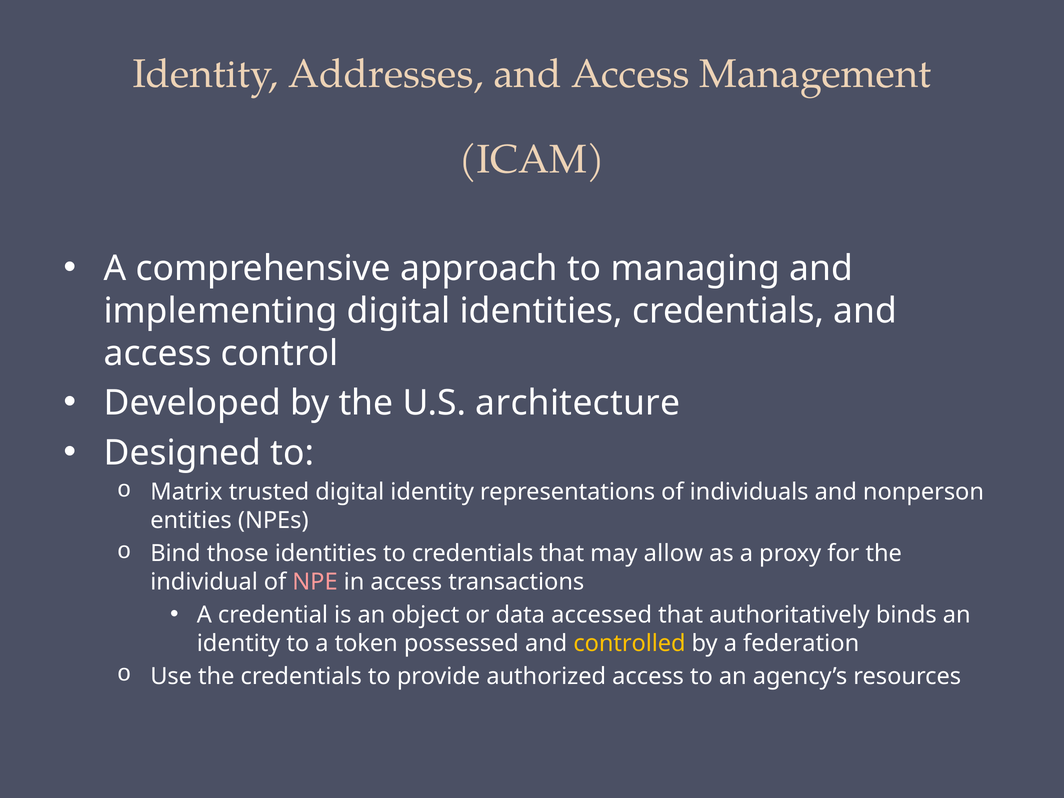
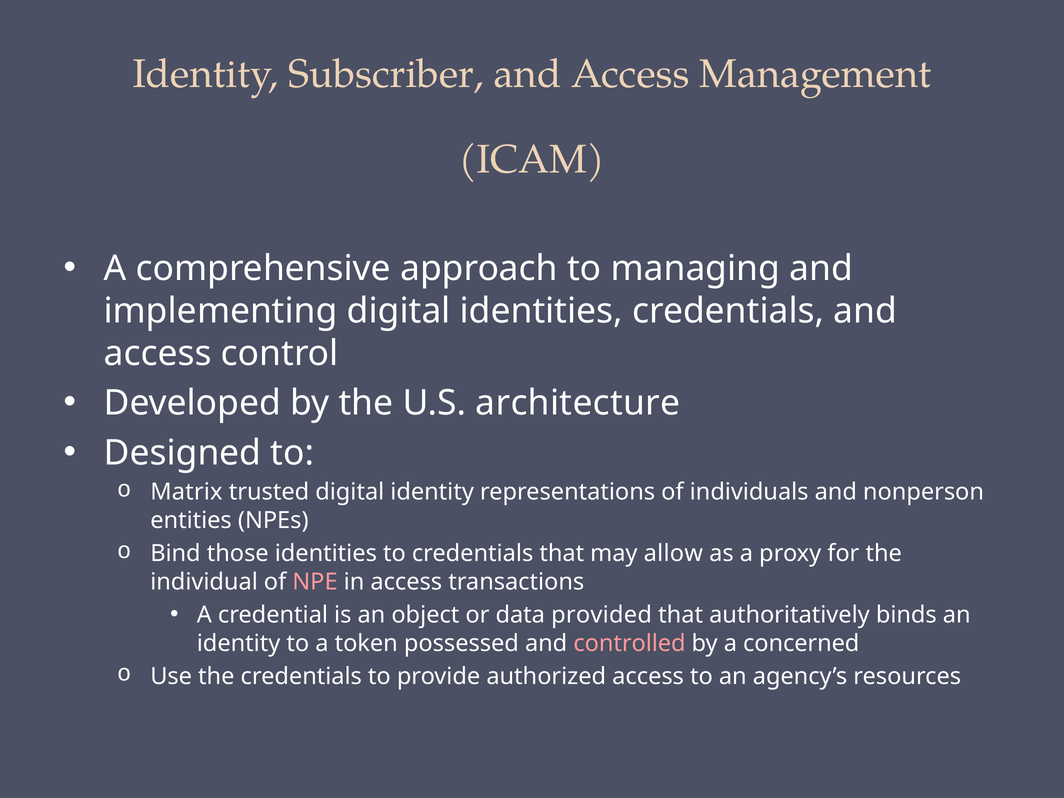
Addresses: Addresses -> Subscriber
accessed: accessed -> provided
controlled colour: yellow -> pink
federation: federation -> concerned
